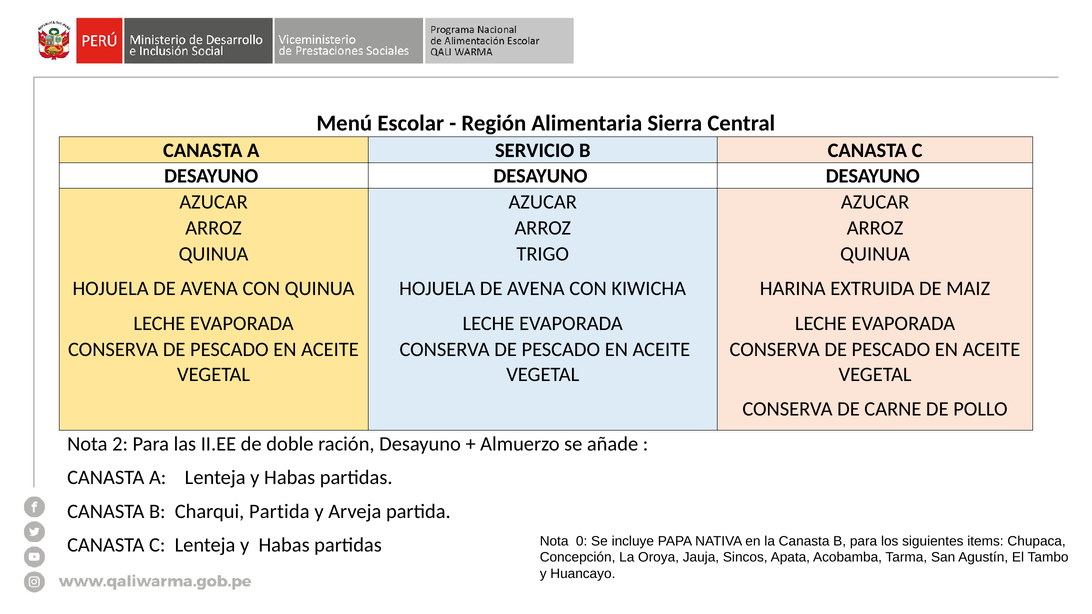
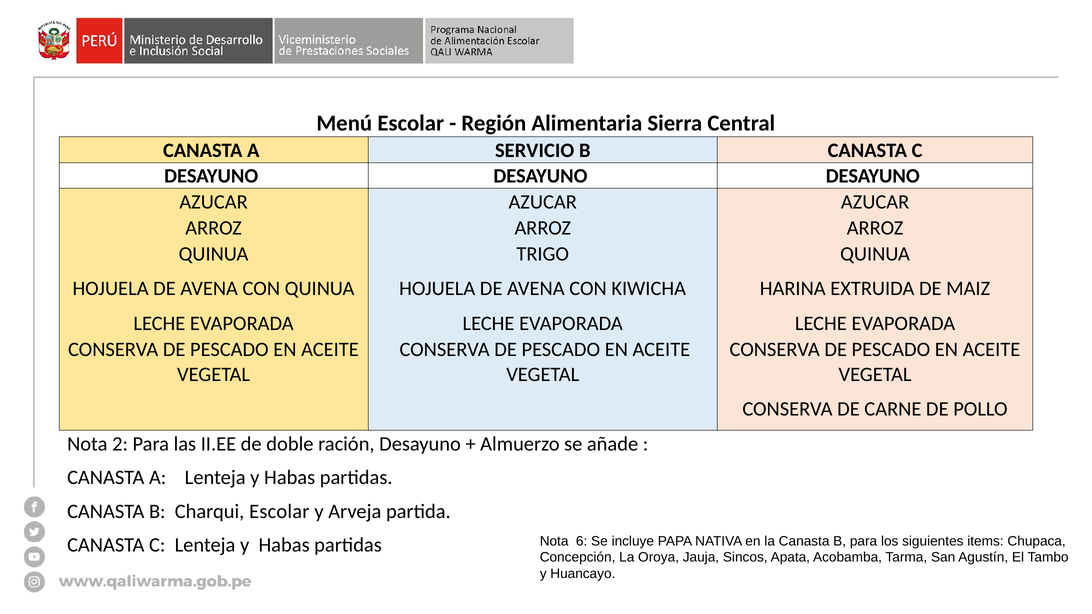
Charqui Partida: Partida -> Escolar
0: 0 -> 6
